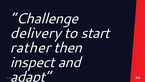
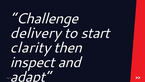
rather: rather -> clarity
